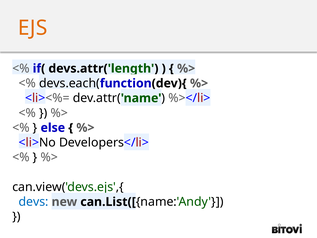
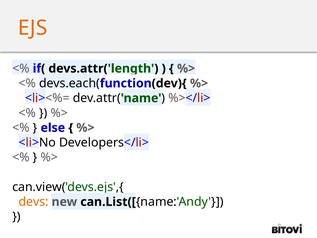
devs colour: blue -> orange
